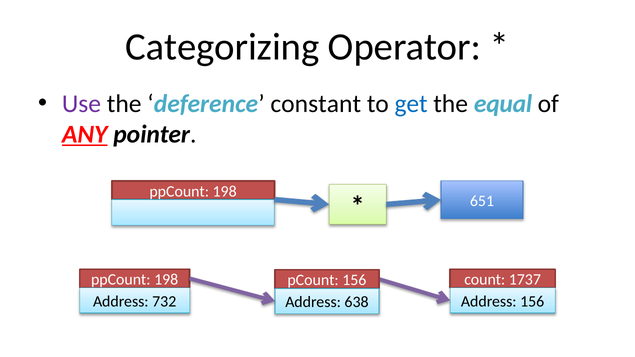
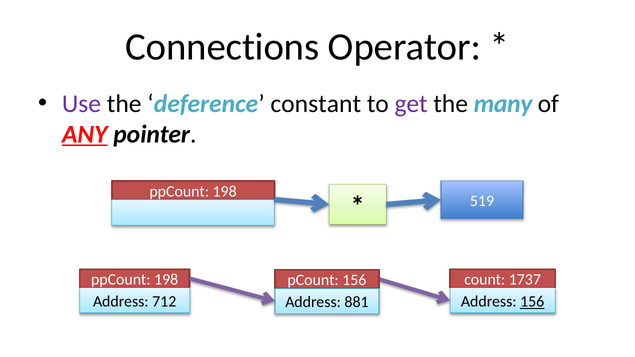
Categorizing: Categorizing -> Connections
get colour: blue -> purple
equal: equal -> many
651: 651 -> 519
732: 732 -> 712
156 at (532, 302) underline: none -> present
638: 638 -> 881
